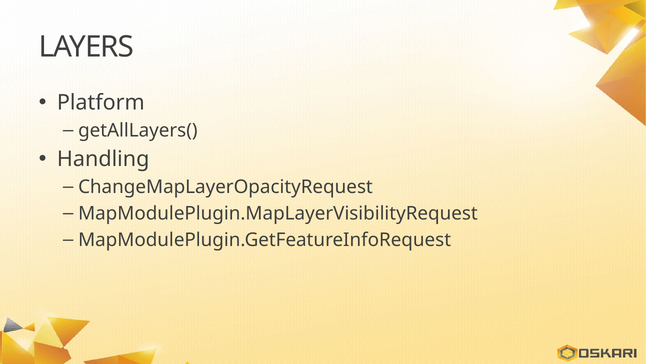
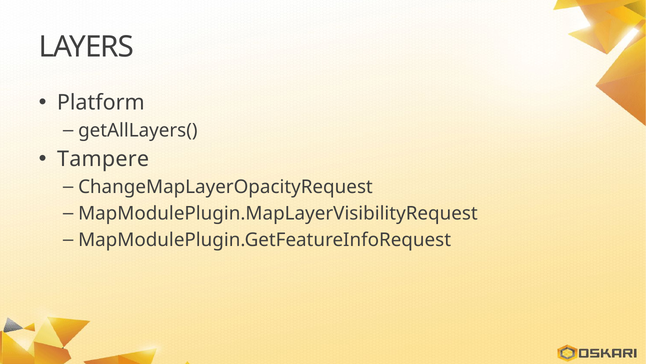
Handling: Handling -> Tampere
